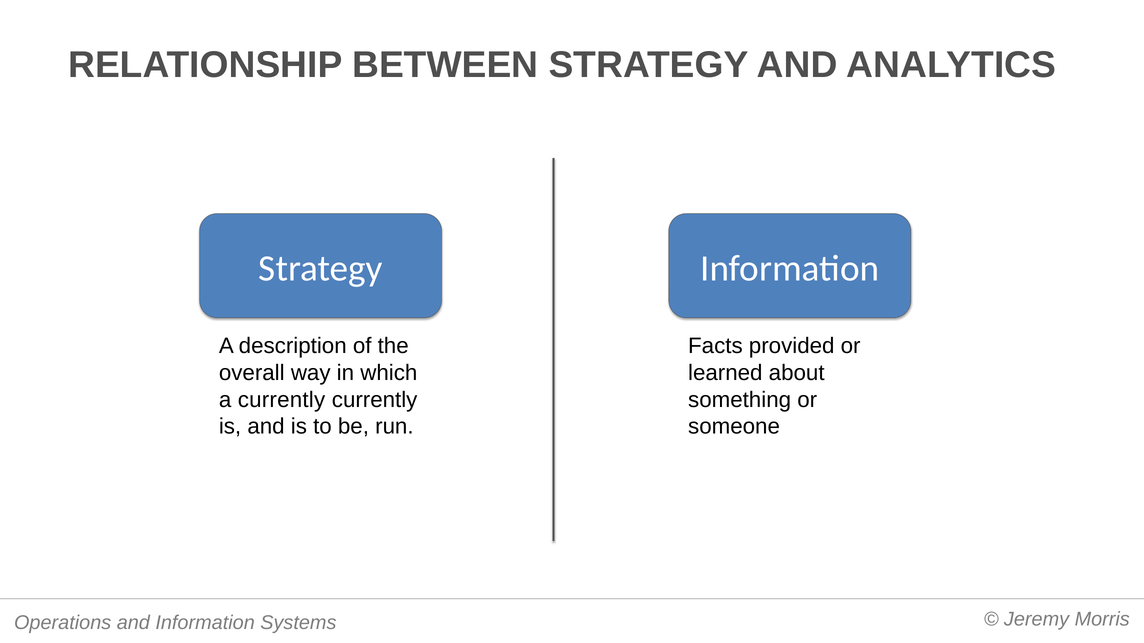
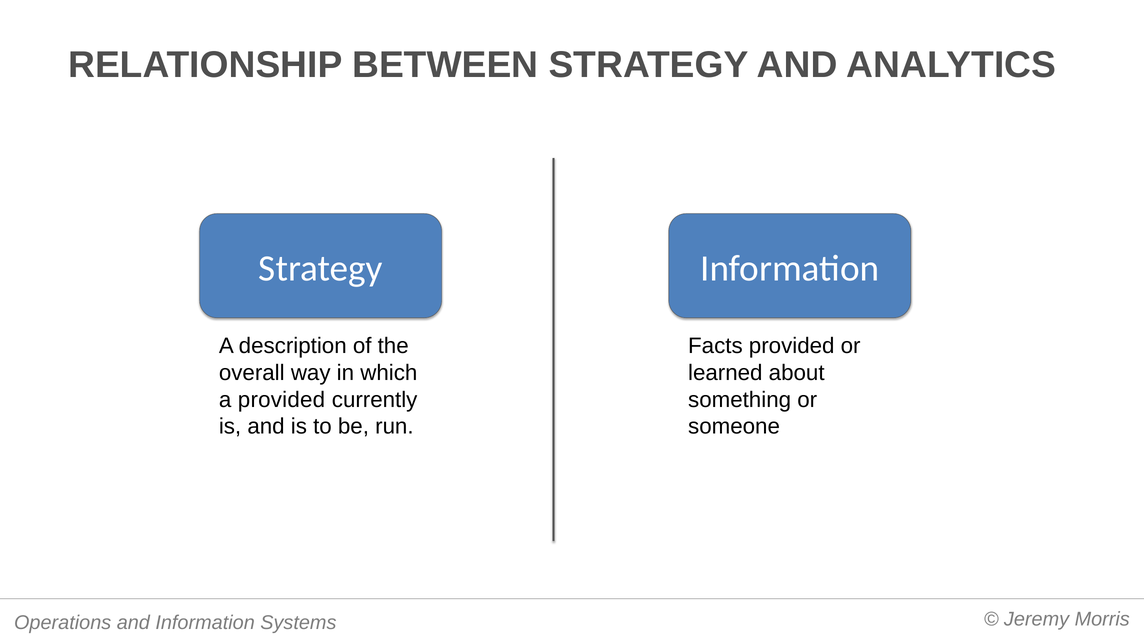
a currently: currently -> provided
